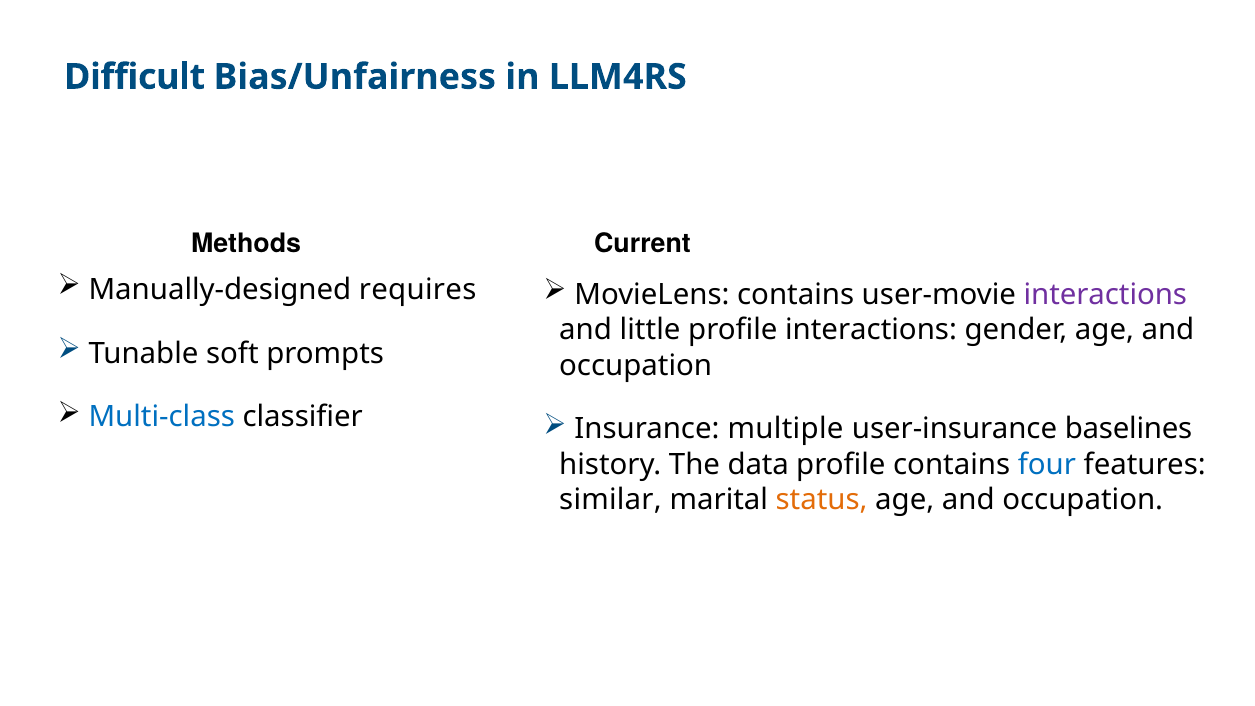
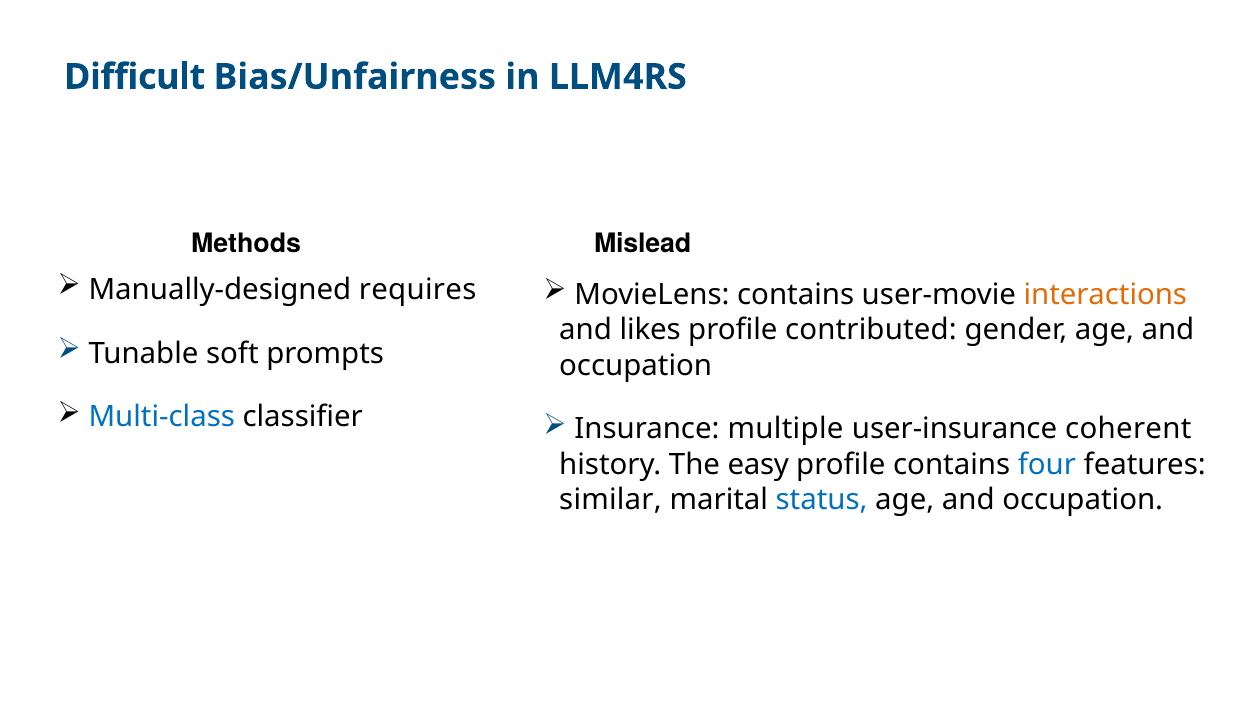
Current: Current -> Mislead
interactions at (1105, 295) colour: purple -> orange
little: little -> likes
profile interactions: interactions -> contributed
baselines: baselines -> coherent
data: data -> easy
status colour: orange -> blue
